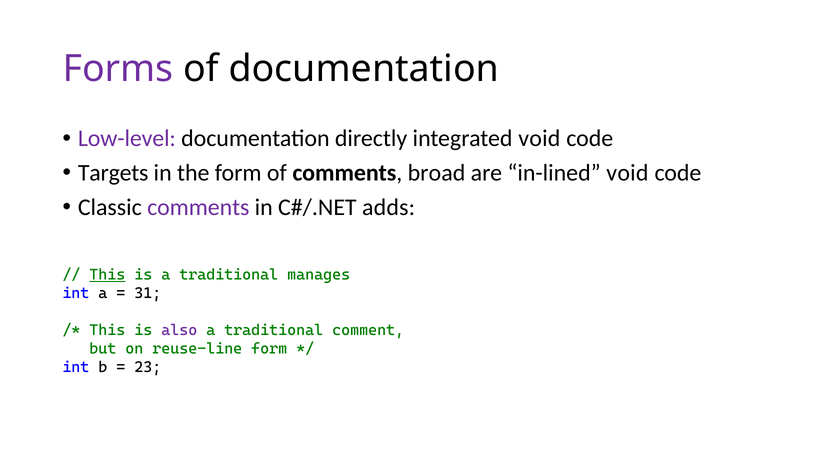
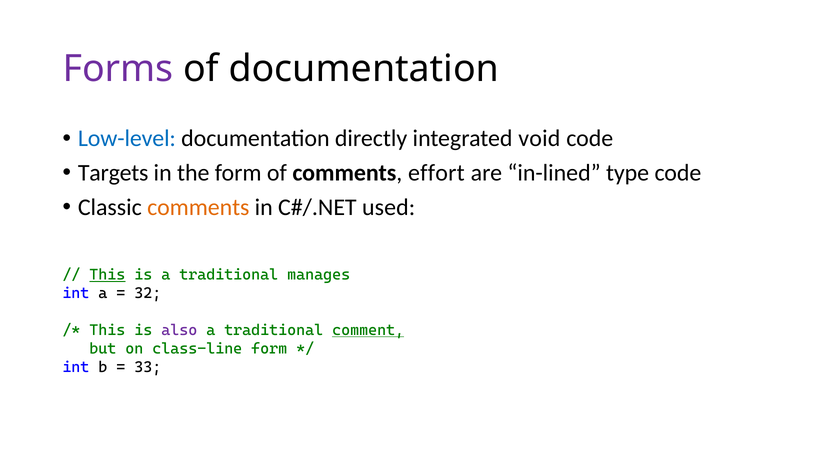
Low-level colour: purple -> blue
broad: broad -> effort
in-lined void: void -> type
comments at (198, 207) colour: purple -> orange
adds: adds -> used
31: 31 -> 32
comment underline: none -> present
reuse-line: reuse-line -> class-line
23: 23 -> 33
